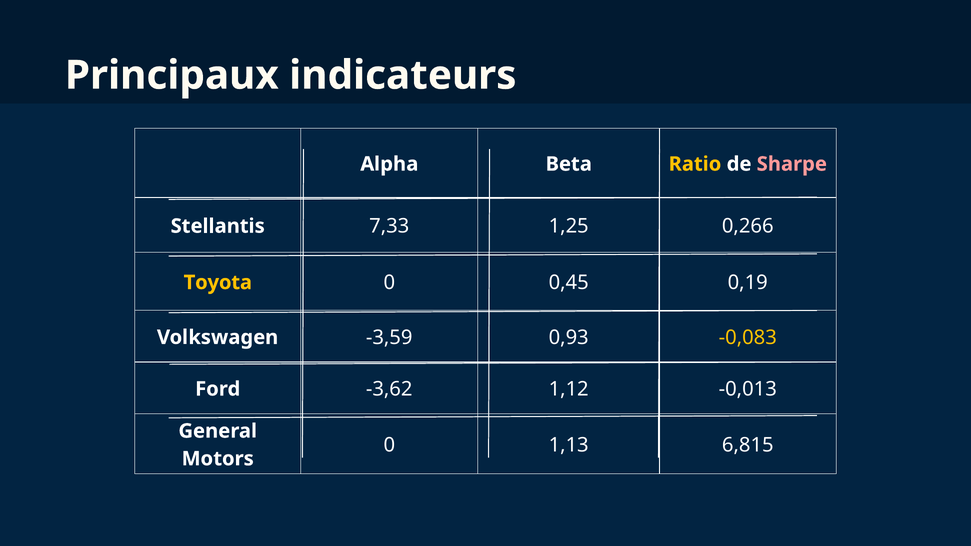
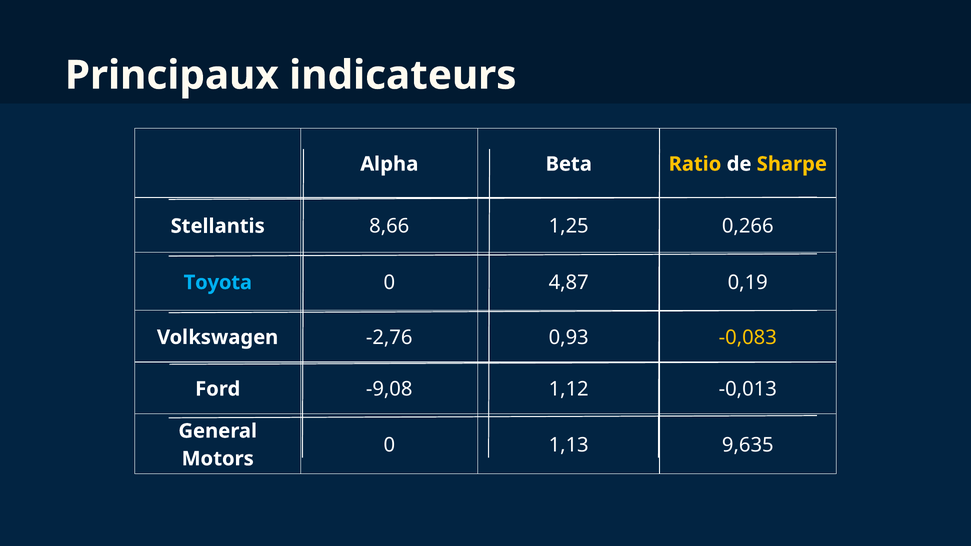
Sharpe colour: pink -> yellow
7,33: 7,33 -> 8,66
Toyota colour: yellow -> light blue
0,45: 0,45 -> 4,87
-3,59: -3,59 -> -2,76
-3,62: -3,62 -> -9,08
6,815: 6,815 -> 9,635
